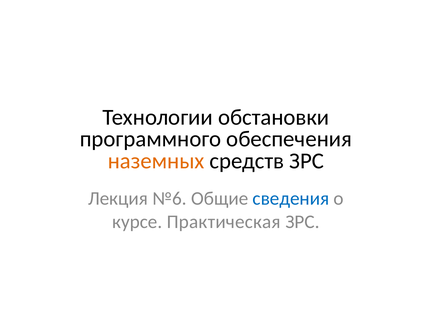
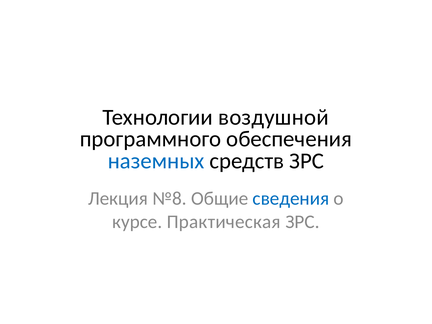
обстановки: обстановки -> воздушной
наземных colour: orange -> blue
№6: №6 -> №8
